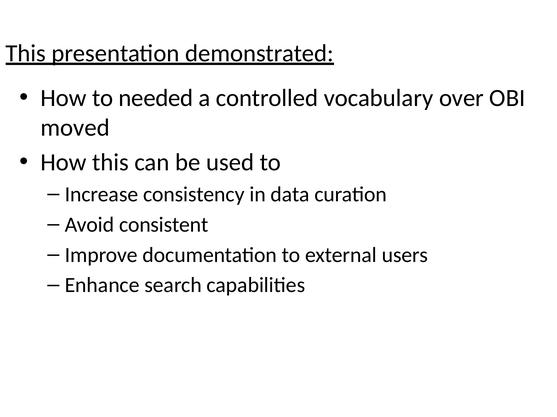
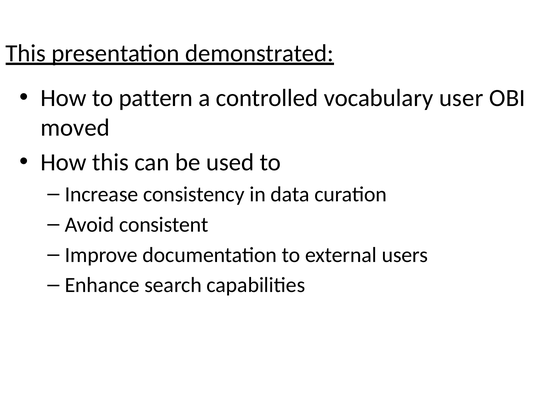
needed: needed -> pattern
over: over -> user
